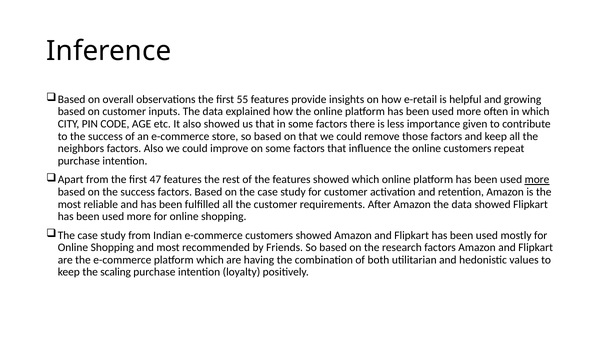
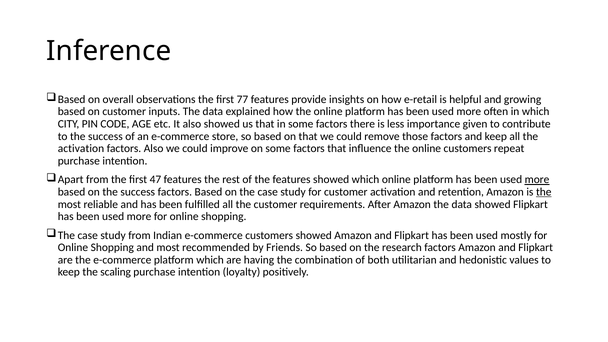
55: 55 -> 77
neighbors at (81, 149): neighbors -> activation
the at (544, 192) underline: none -> present
